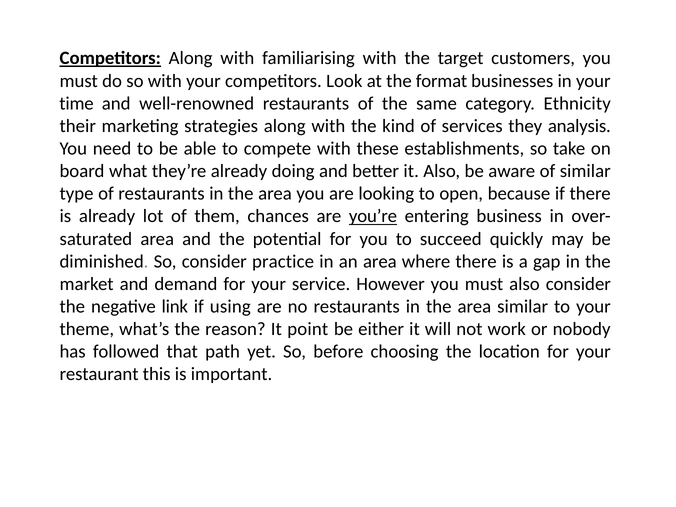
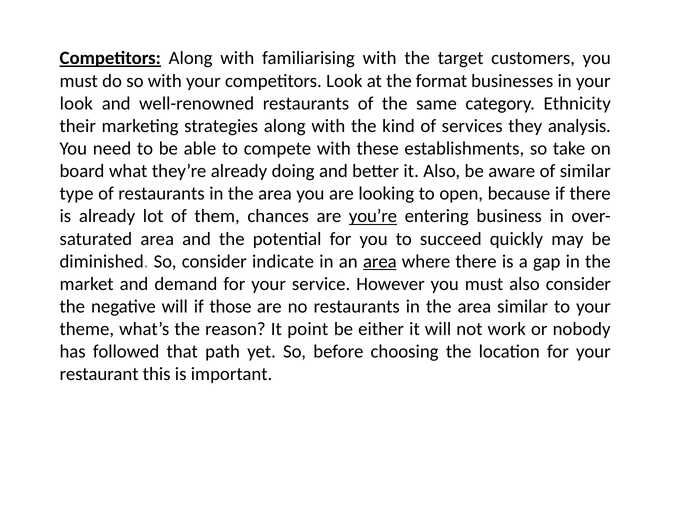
time at (76, 103): time -> look
practice: practice -> indicate
area at (380, 261) underline: none -> present
negative link: link -> will
using: using -> those
